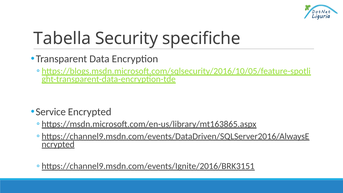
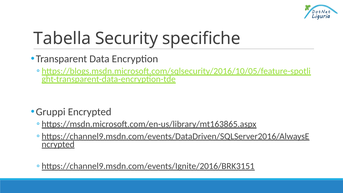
Service: Service -> Gruppi
